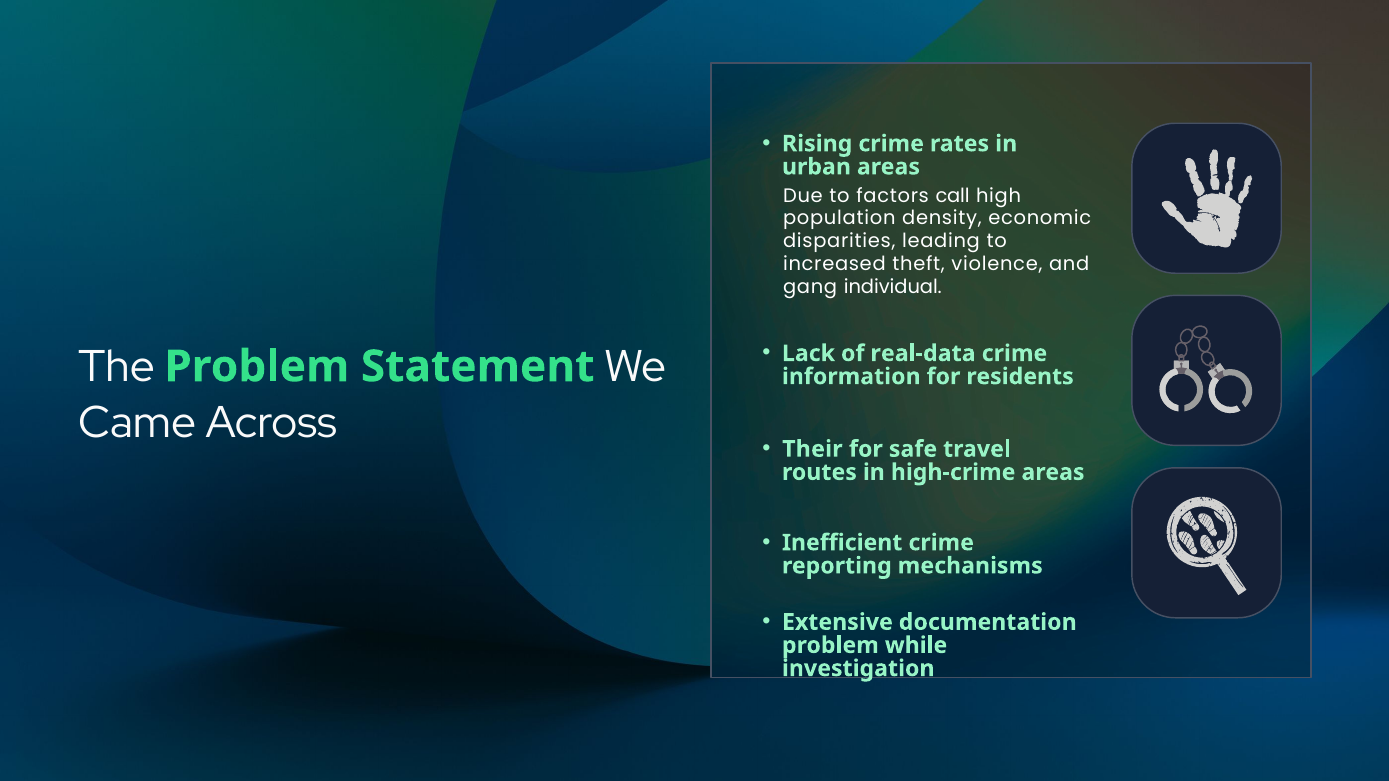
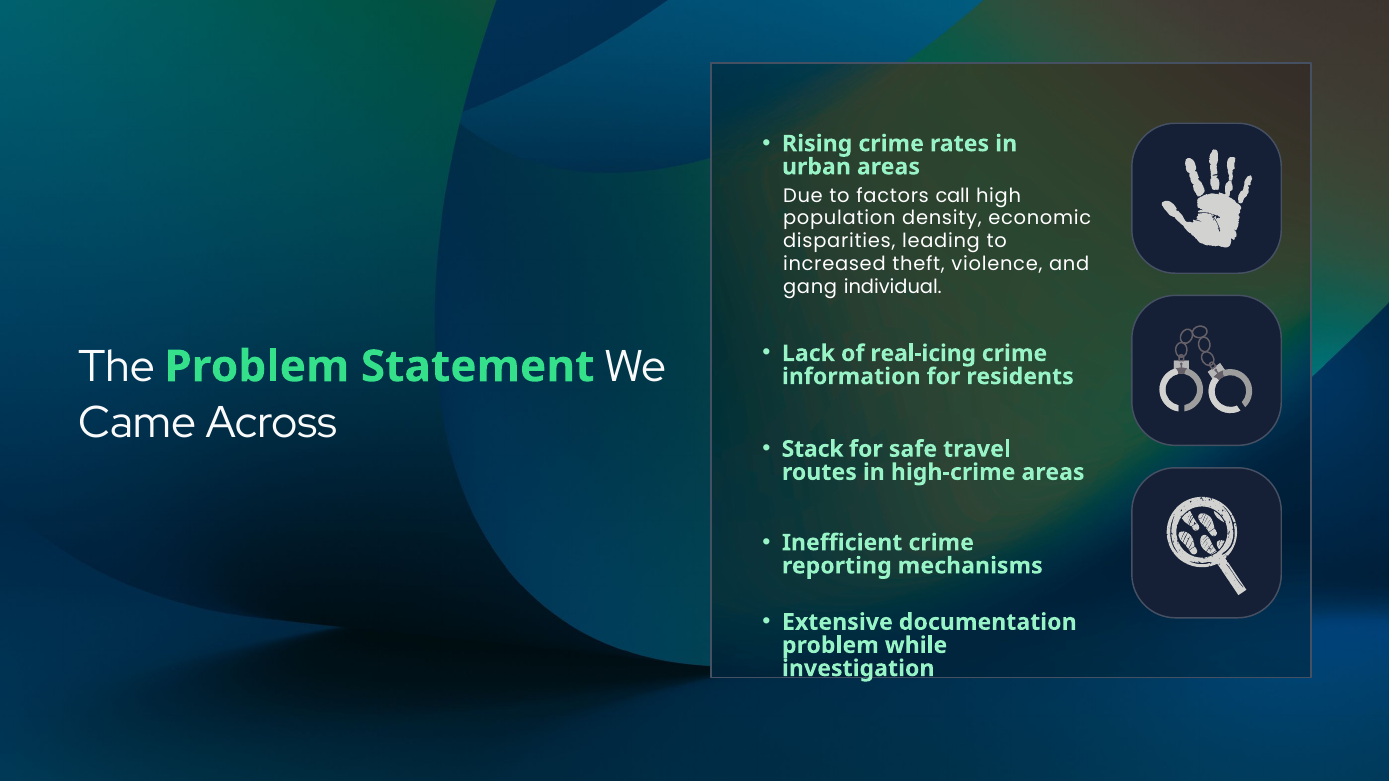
real-data: real-data -> real-icing
Their: Their -> Stack
